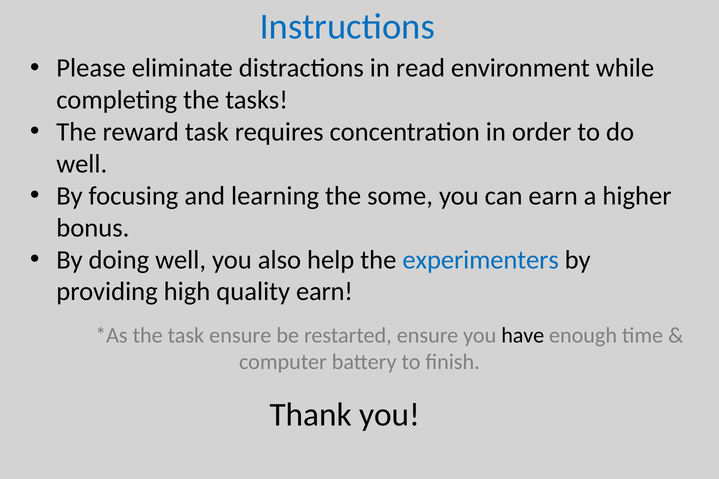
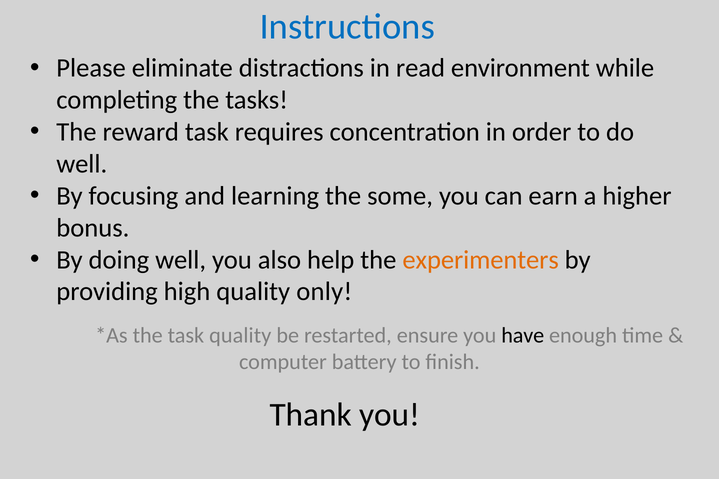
experimenters colour: blue -> orange
quality earn: earn -> only
task ensure: ensure -> quality
